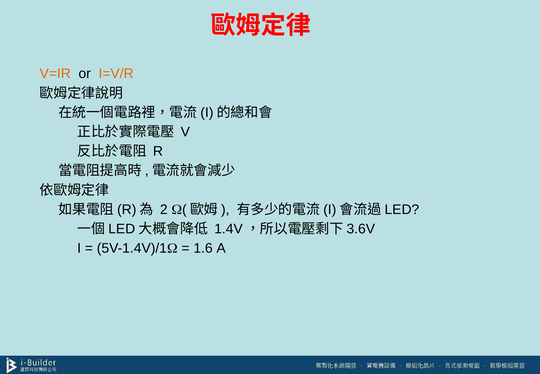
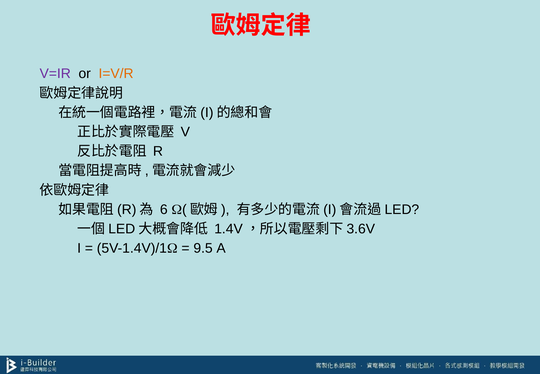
V=IR colour: orange -> purple
2: 2 -> 6
1.6: 1.6 -> 9.5
